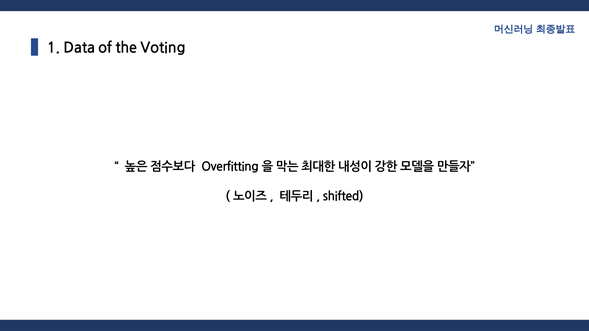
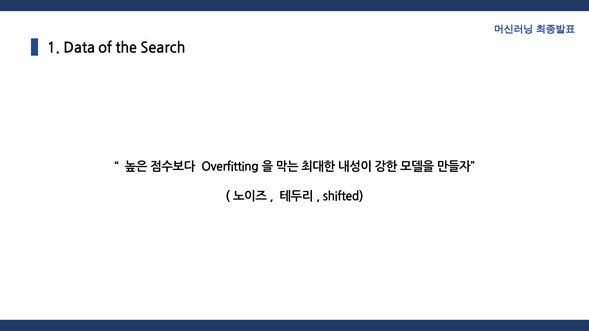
Voting: Voting -> Search
